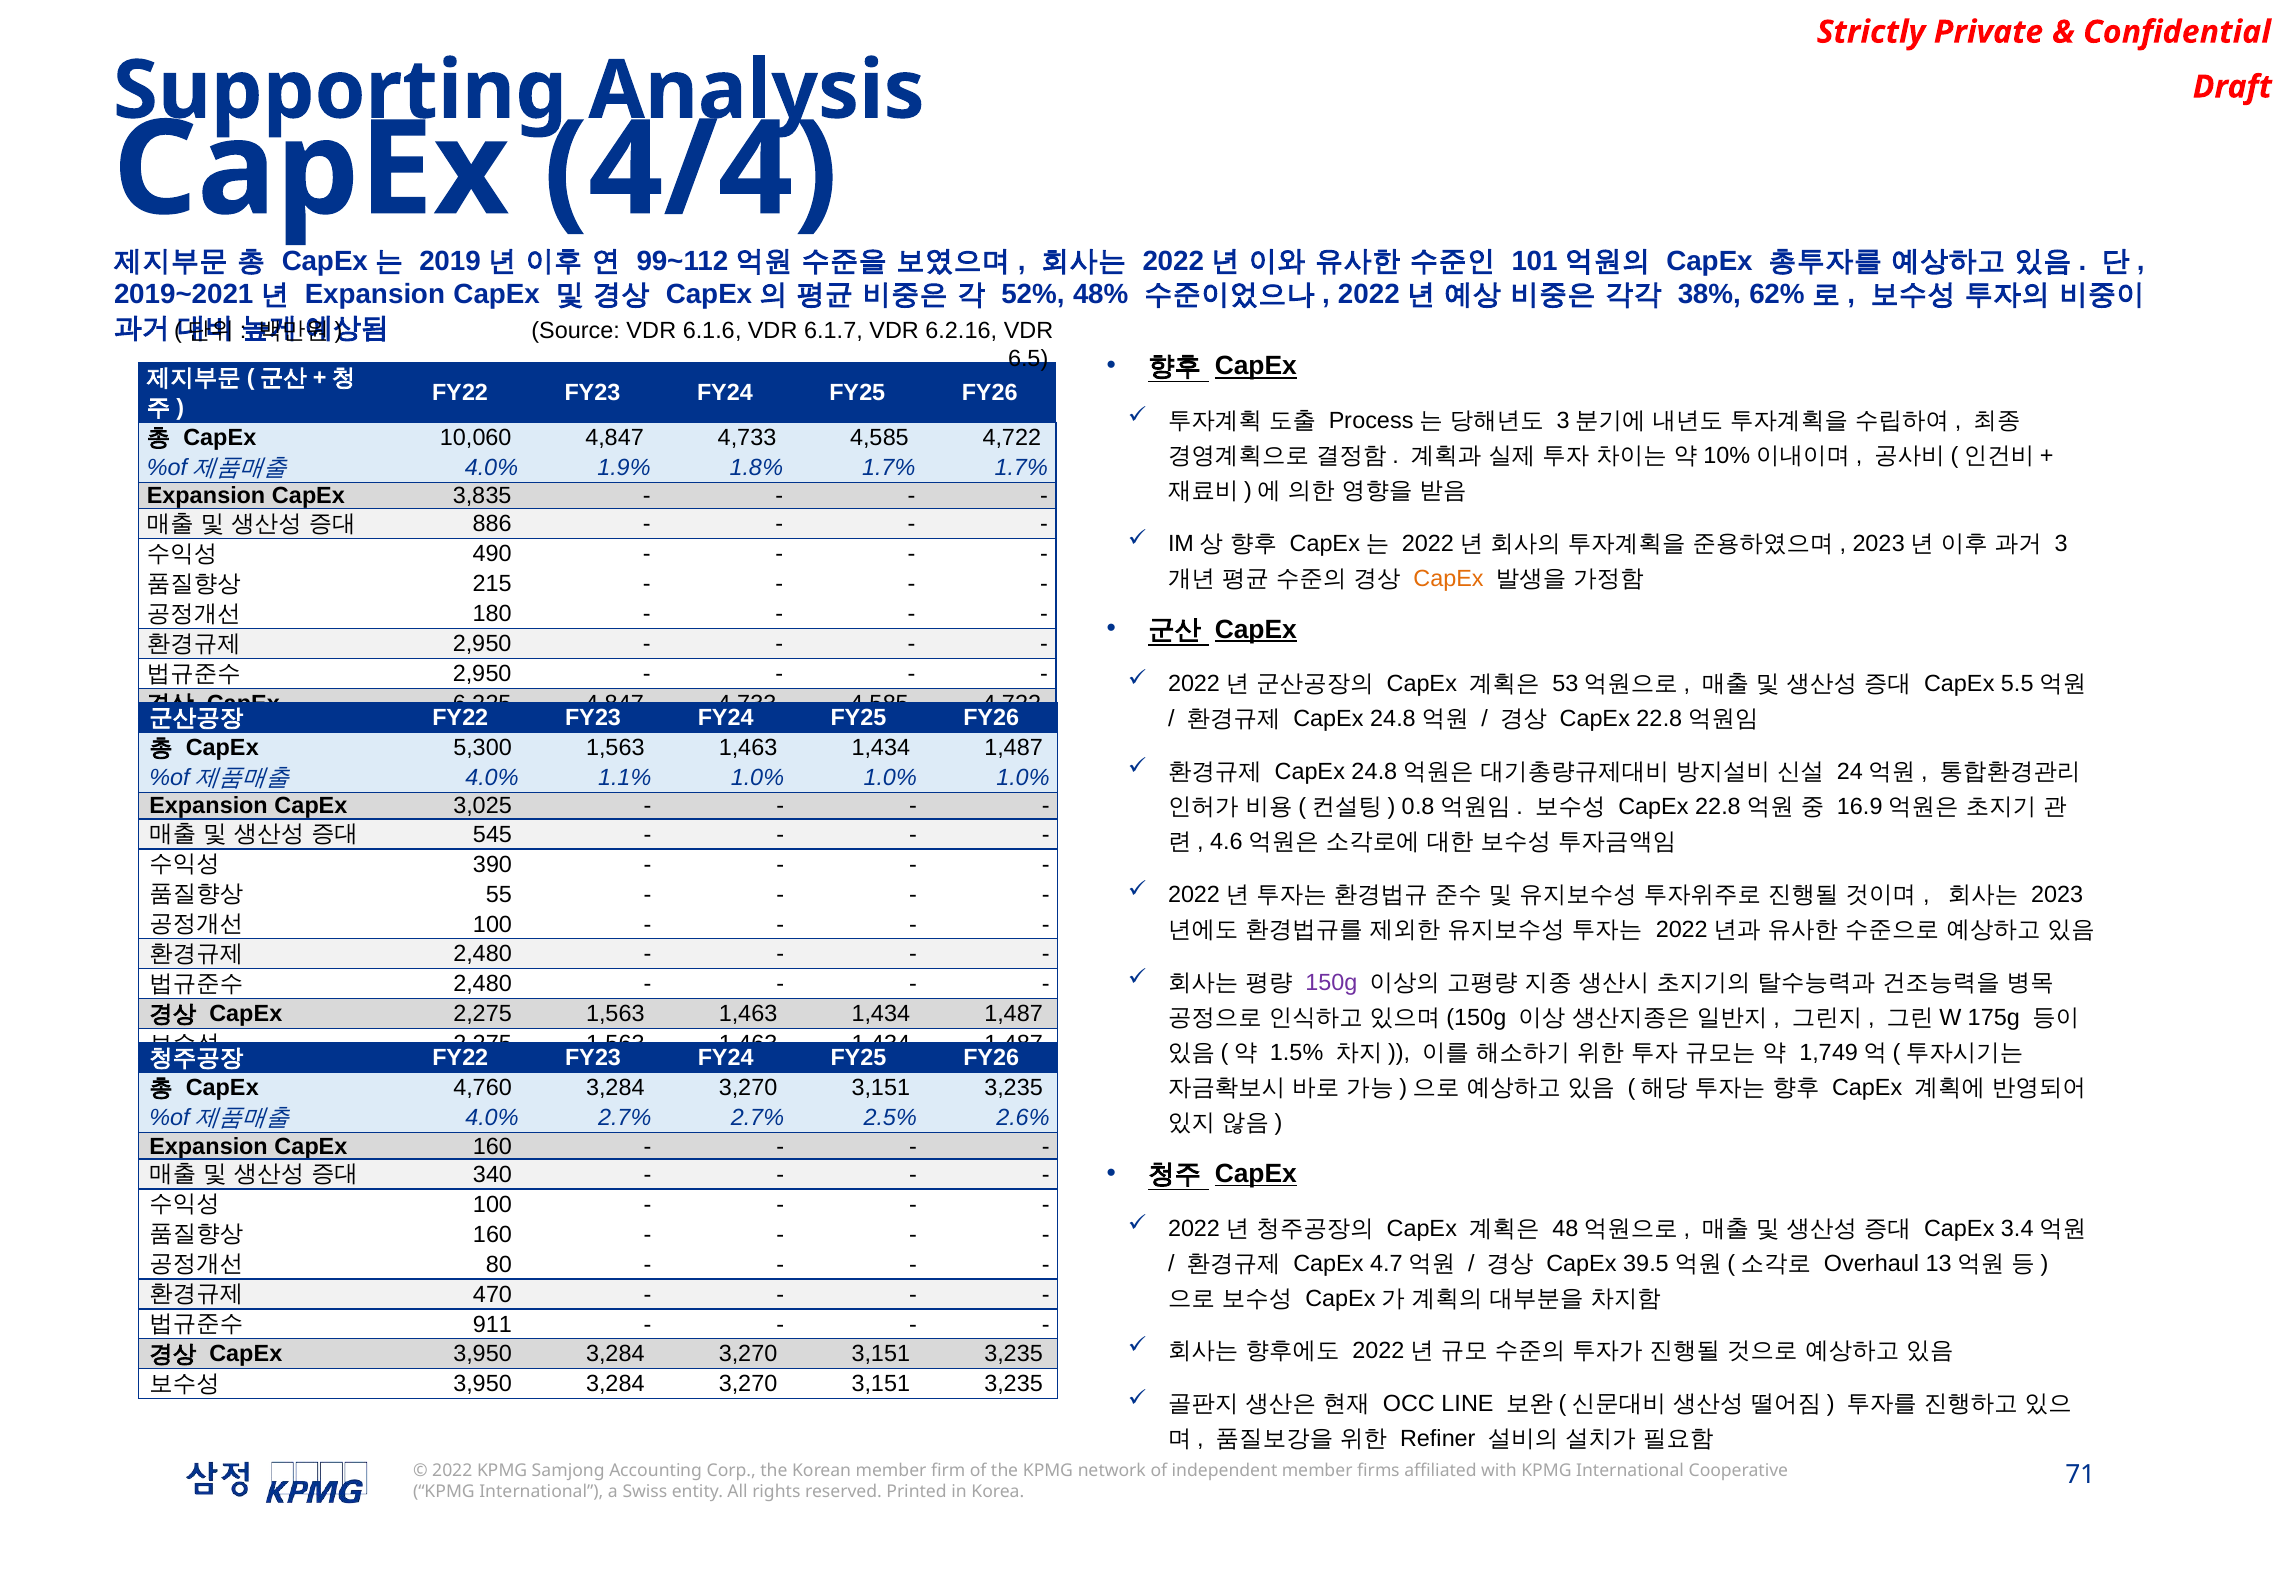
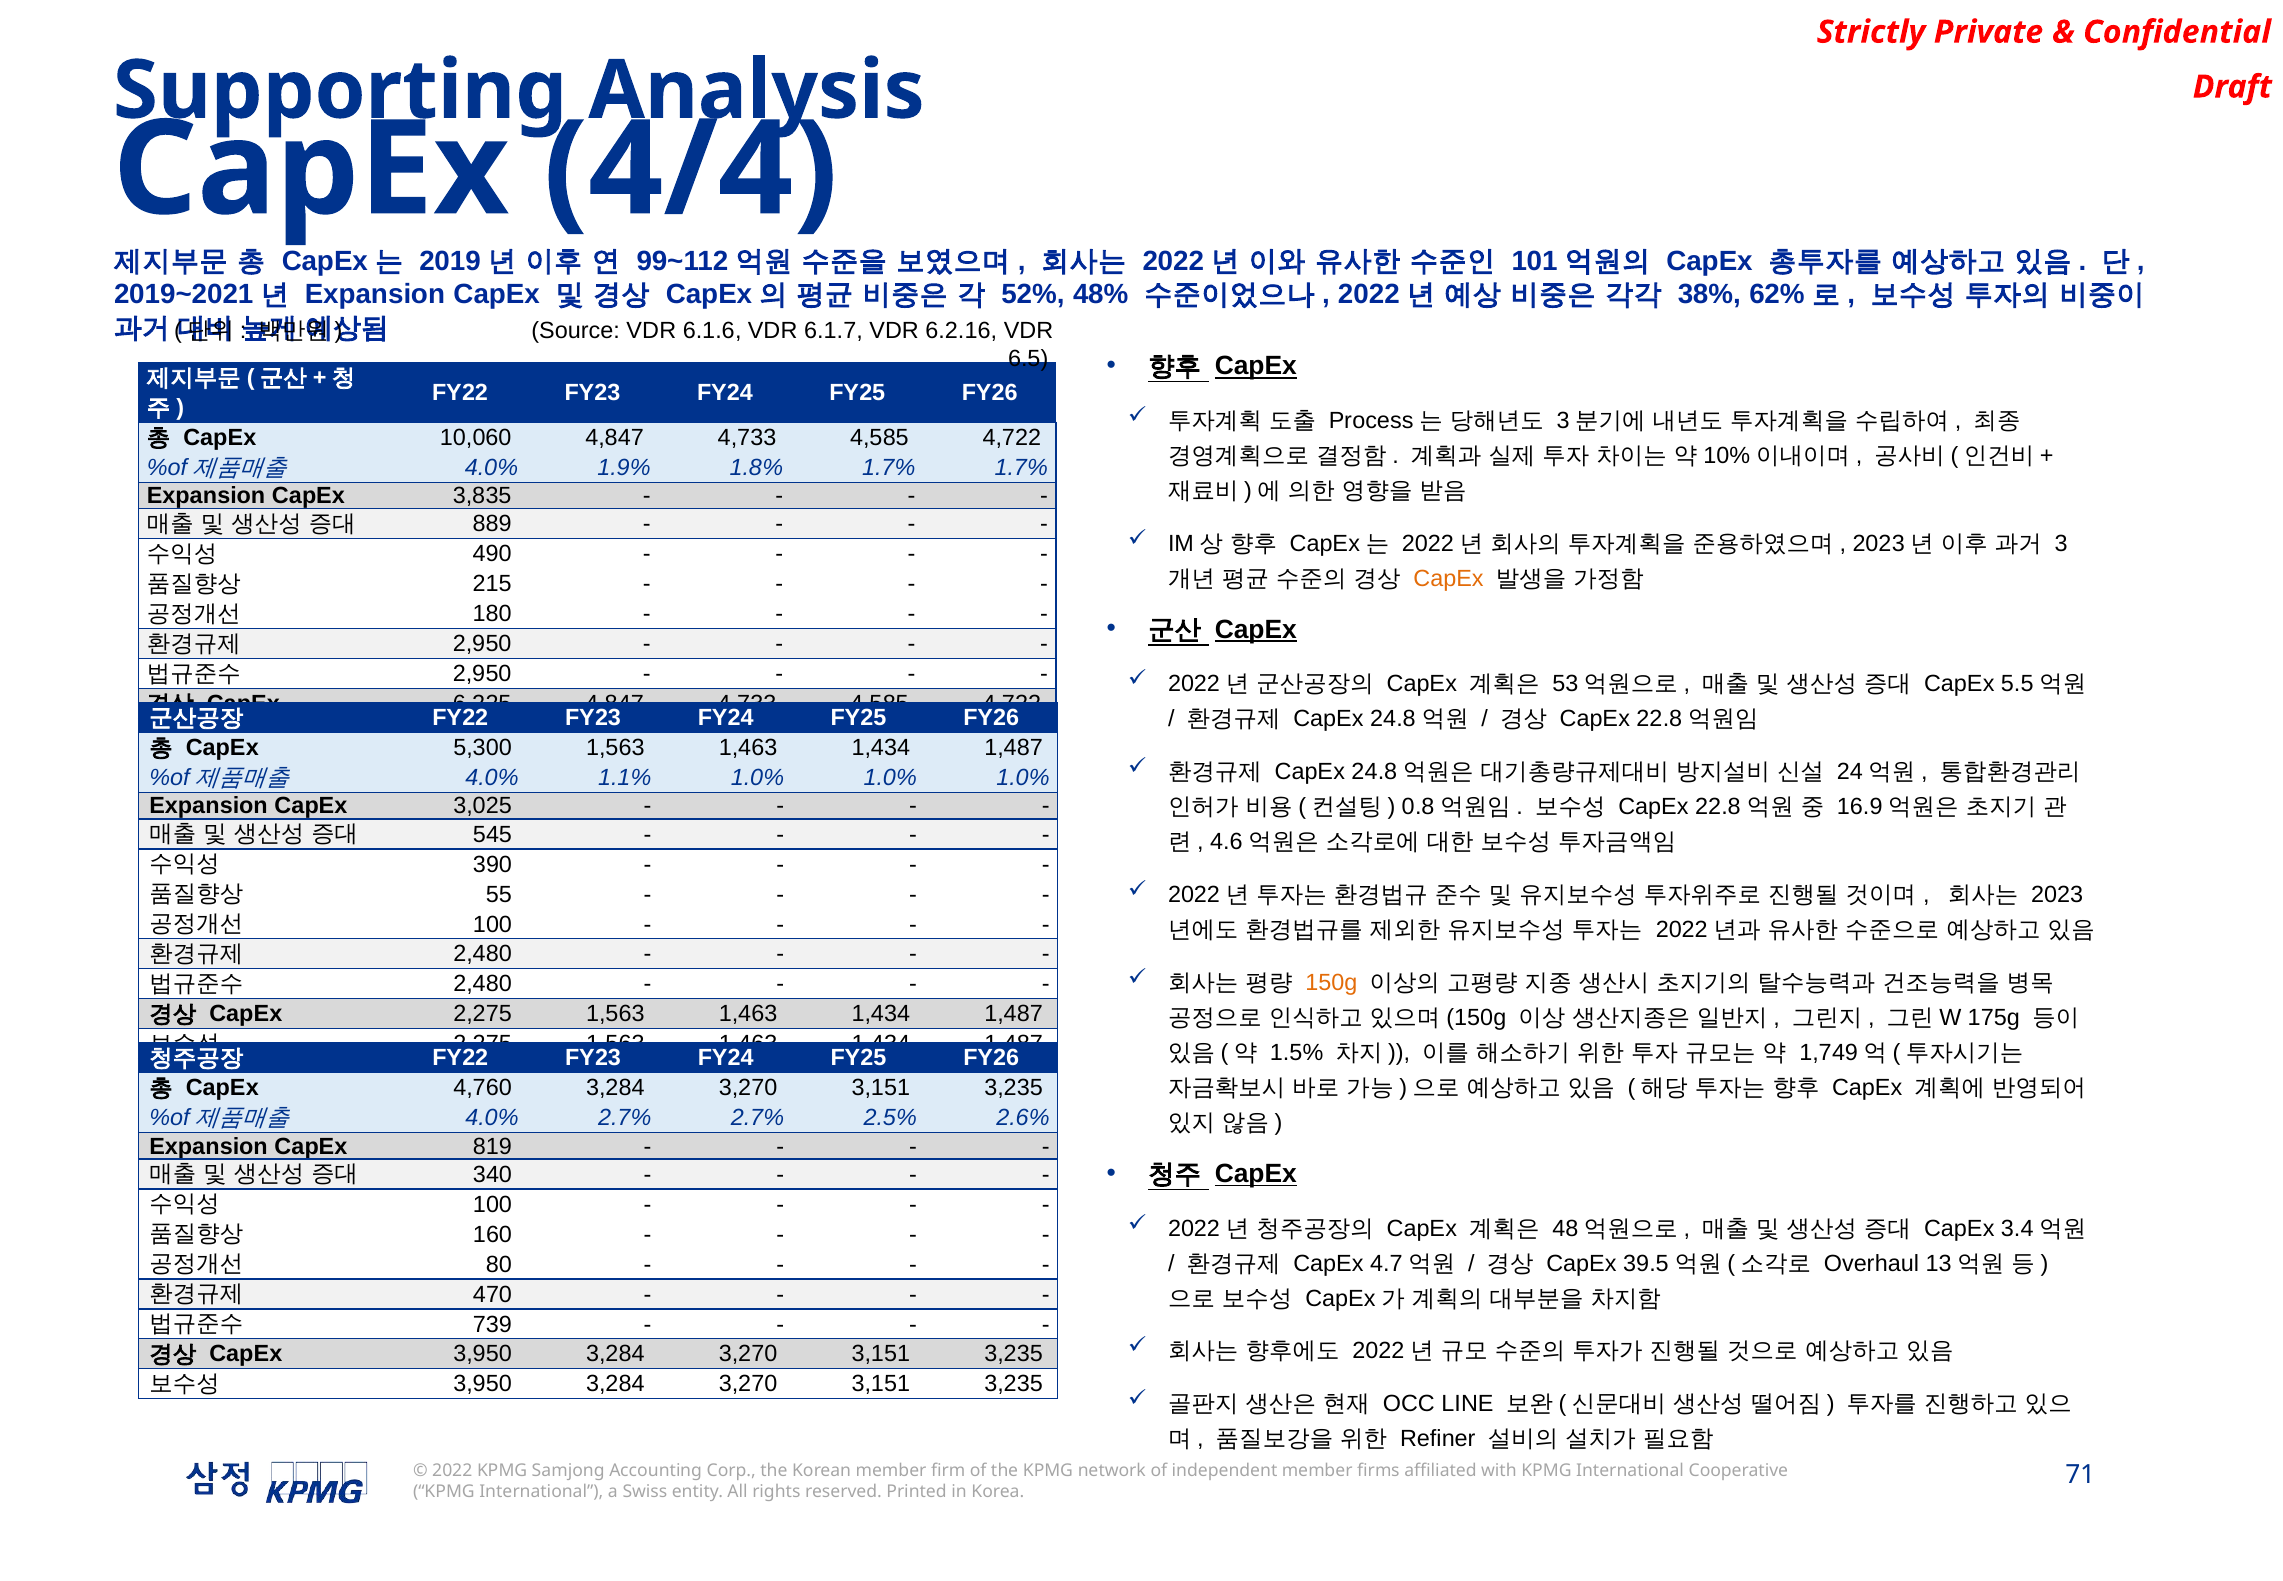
886: 886 -> 889
150g at (1331, 982) colour: purple -> orange
CapEx 160: 160 -> 819
911: 911 -> 739
